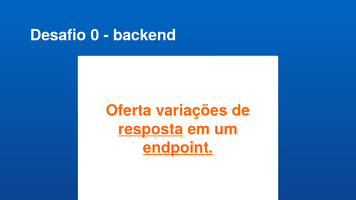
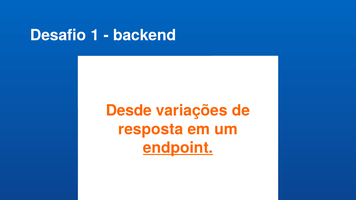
0: 0 -> 1
Oferta: Oferta -> Desde
resposta underline: present -> none
